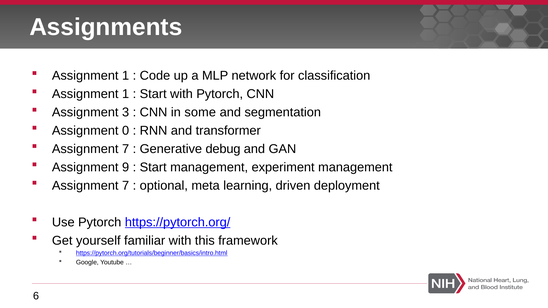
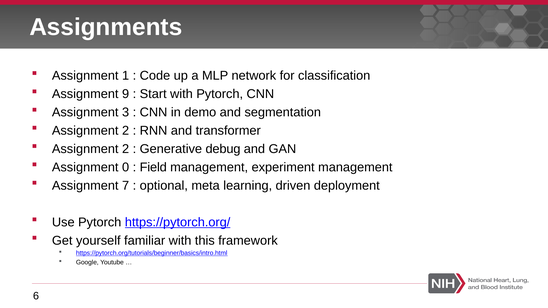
1 at (126, 94): 1 -> 9
some: some -> demo
0 at (126, 131): 0 -> 2
7 at (126, 149): 7 -> 2
9: 9 -> 0
Start at (153, 167): Start -> Field
